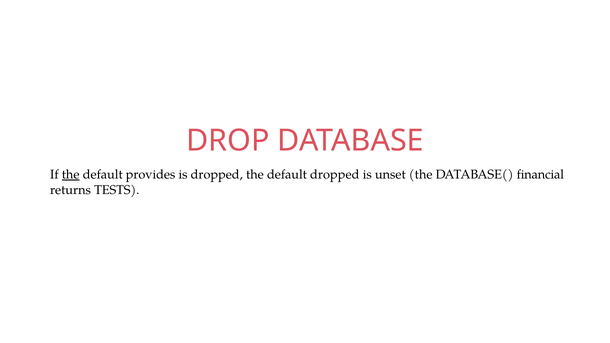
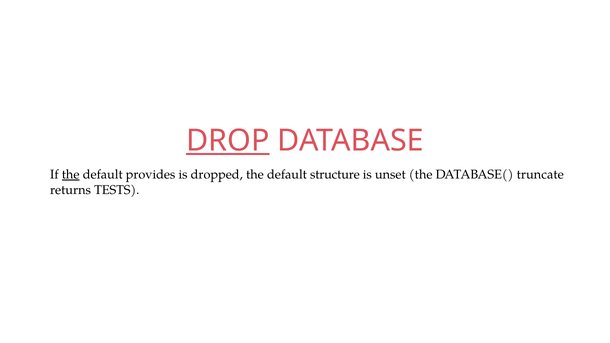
DROP underline: none -> present
default dropped: dropped -> structure
financial: financial -> truncate
